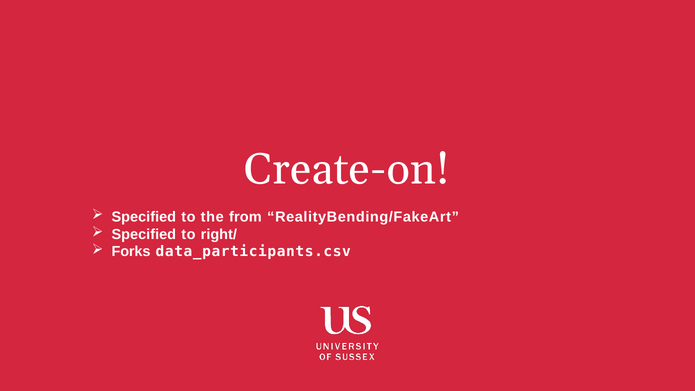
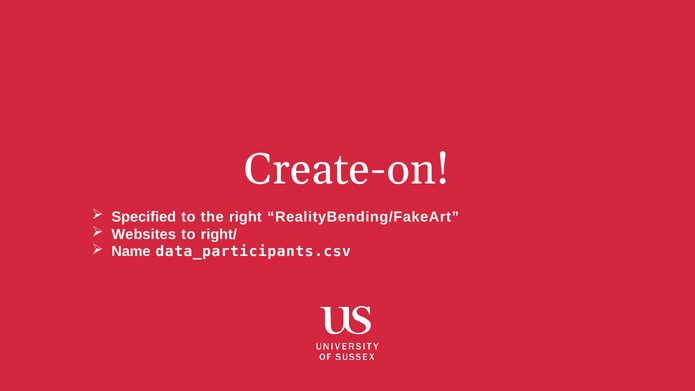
from: from -> right
Specified at (144, 234): Specified -> Websites
Forks: Forks -> Name
